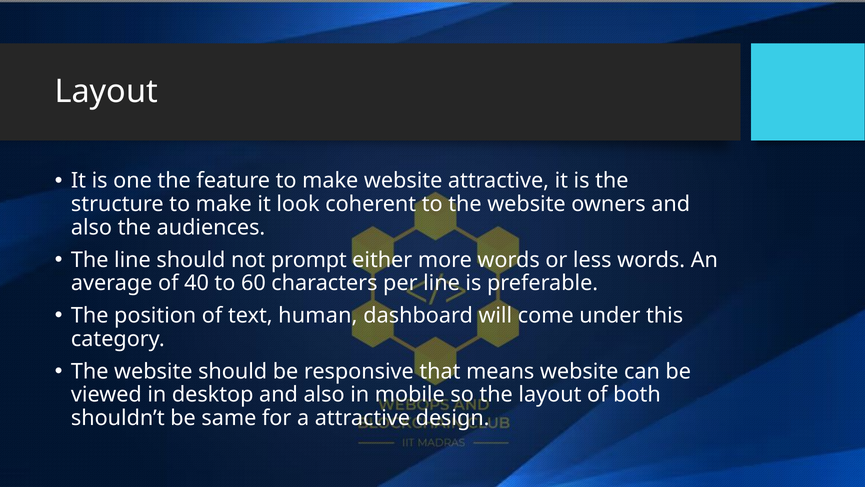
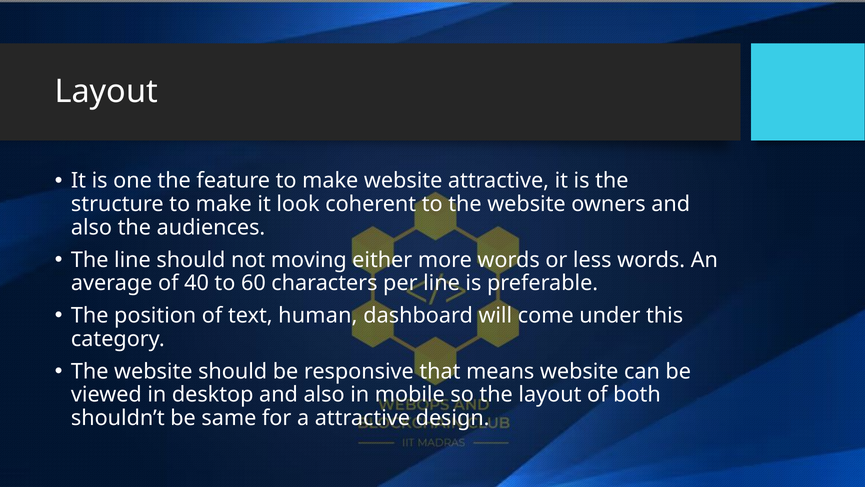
prompt: prompt -> moving
